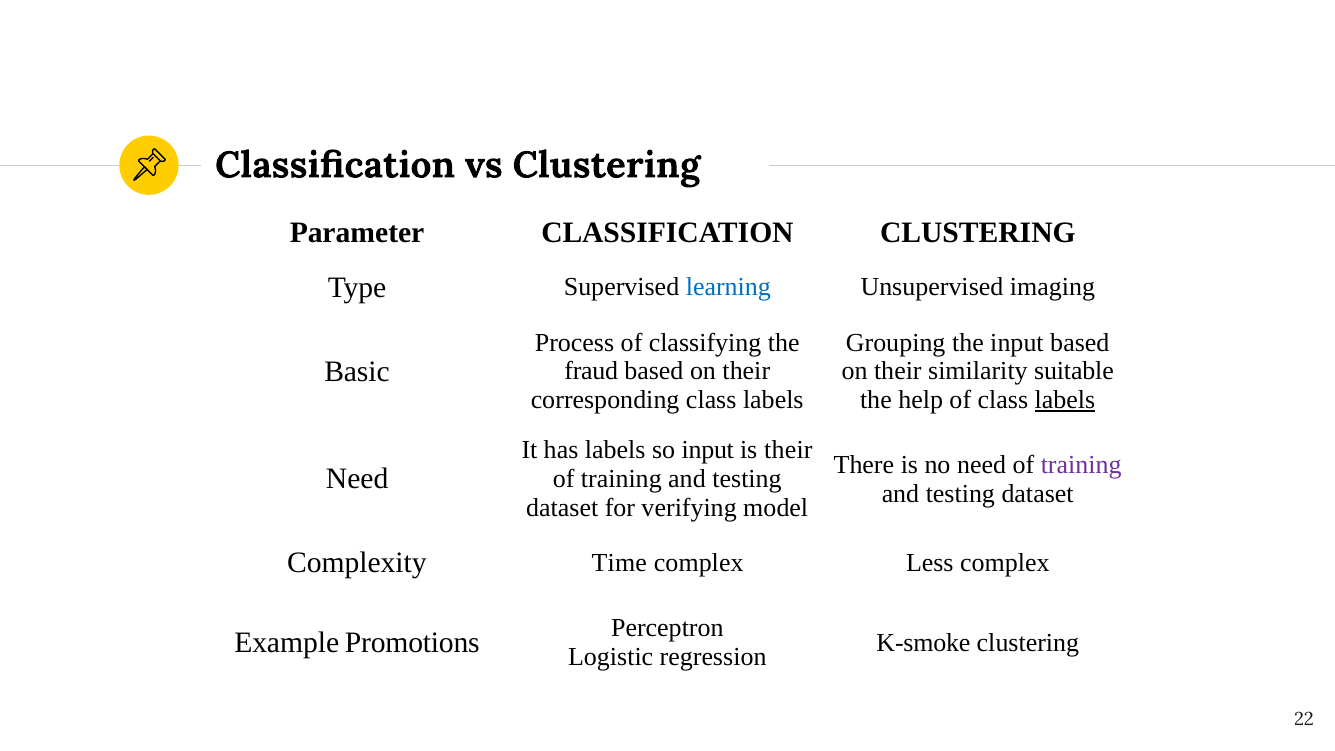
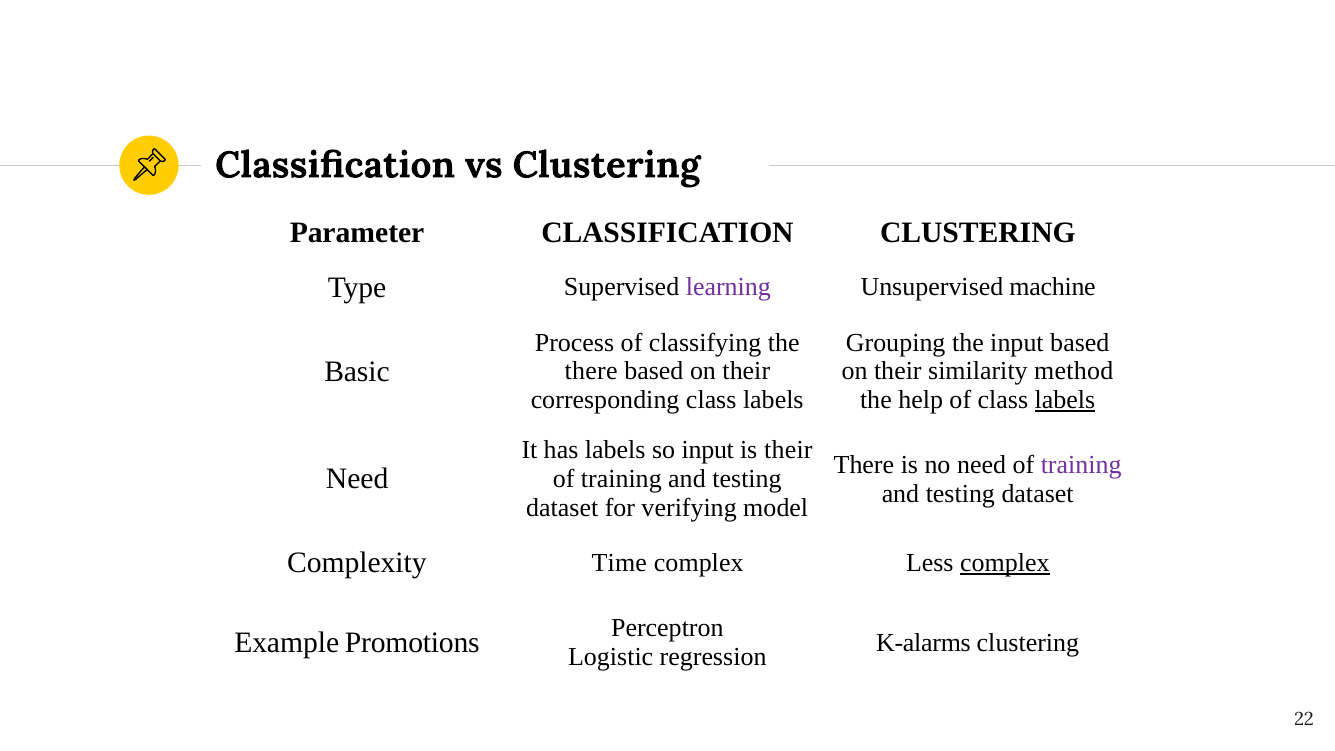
learning colour: blue -> purple
imaging: imaging -> machine
fraud at (591, 371): fraud -> there
suitable: suitable -> method
complex at (1005, 563) underline: none -> present
K-smoke: K-smoke -> K-alarms
